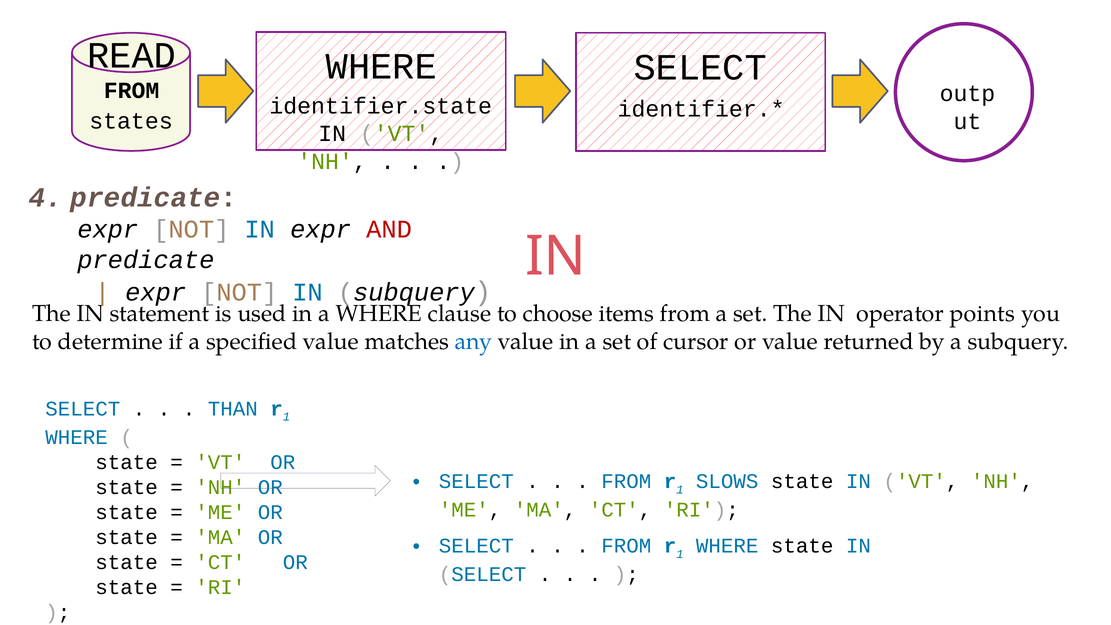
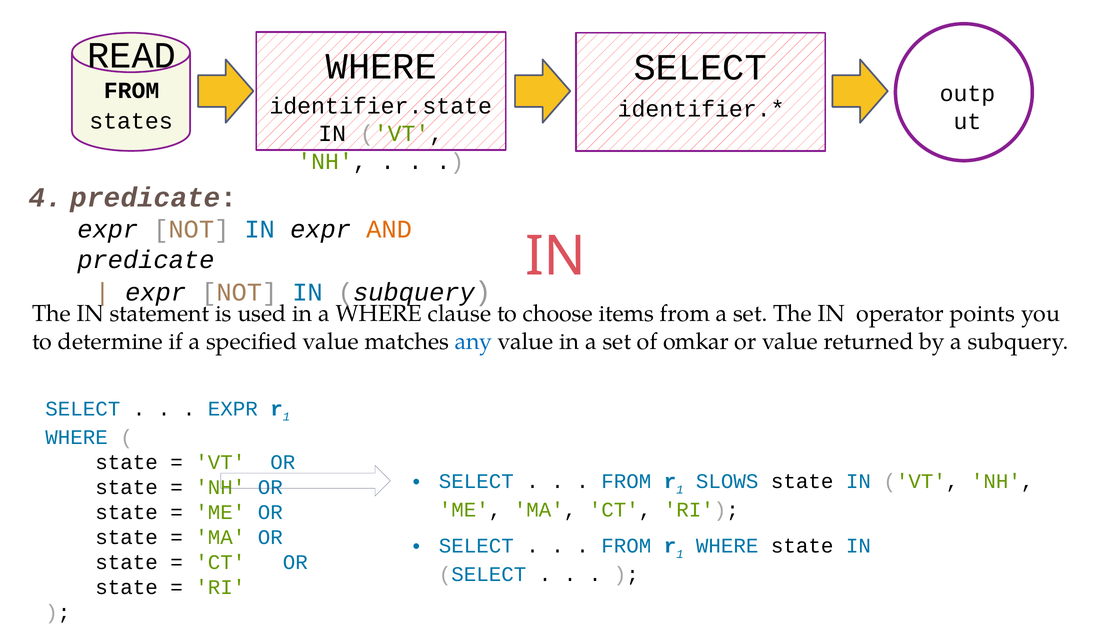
AND colour: red -> orange
cursor: cursor -> omkar
THAN at (233, 409): THAN -> EXPR
